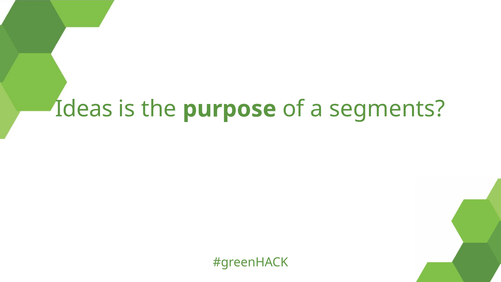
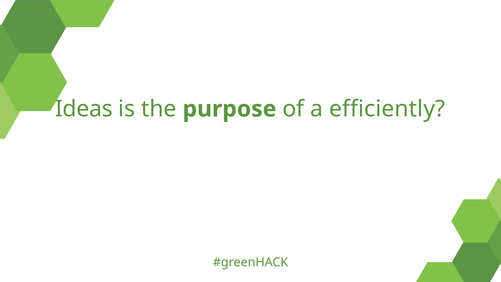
segments: segments -> efficiently
